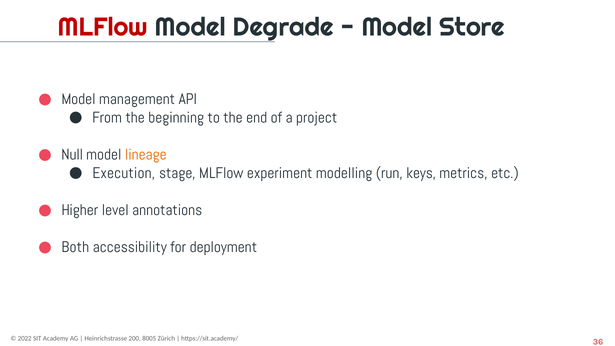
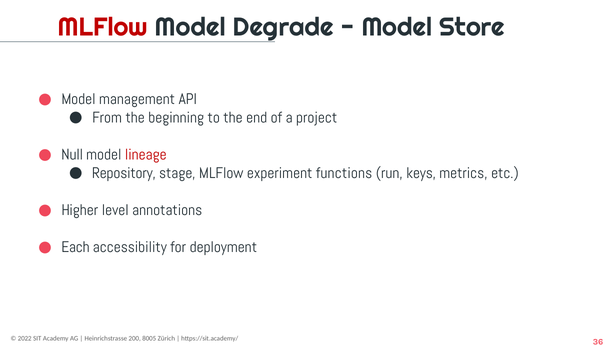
lineage colour: orange -> red
Execution: Execution -> Repository
modelling: modelling -> functions
Both: Both -> Each
